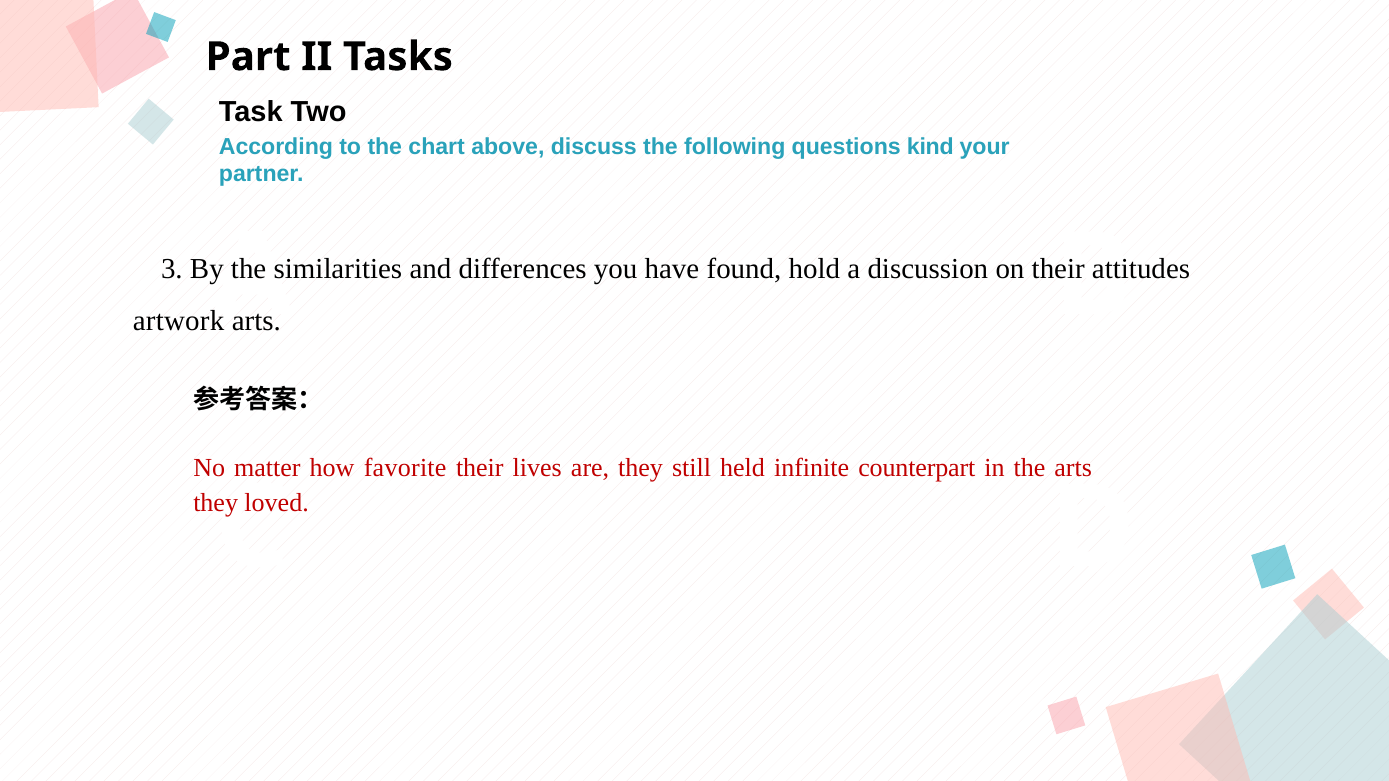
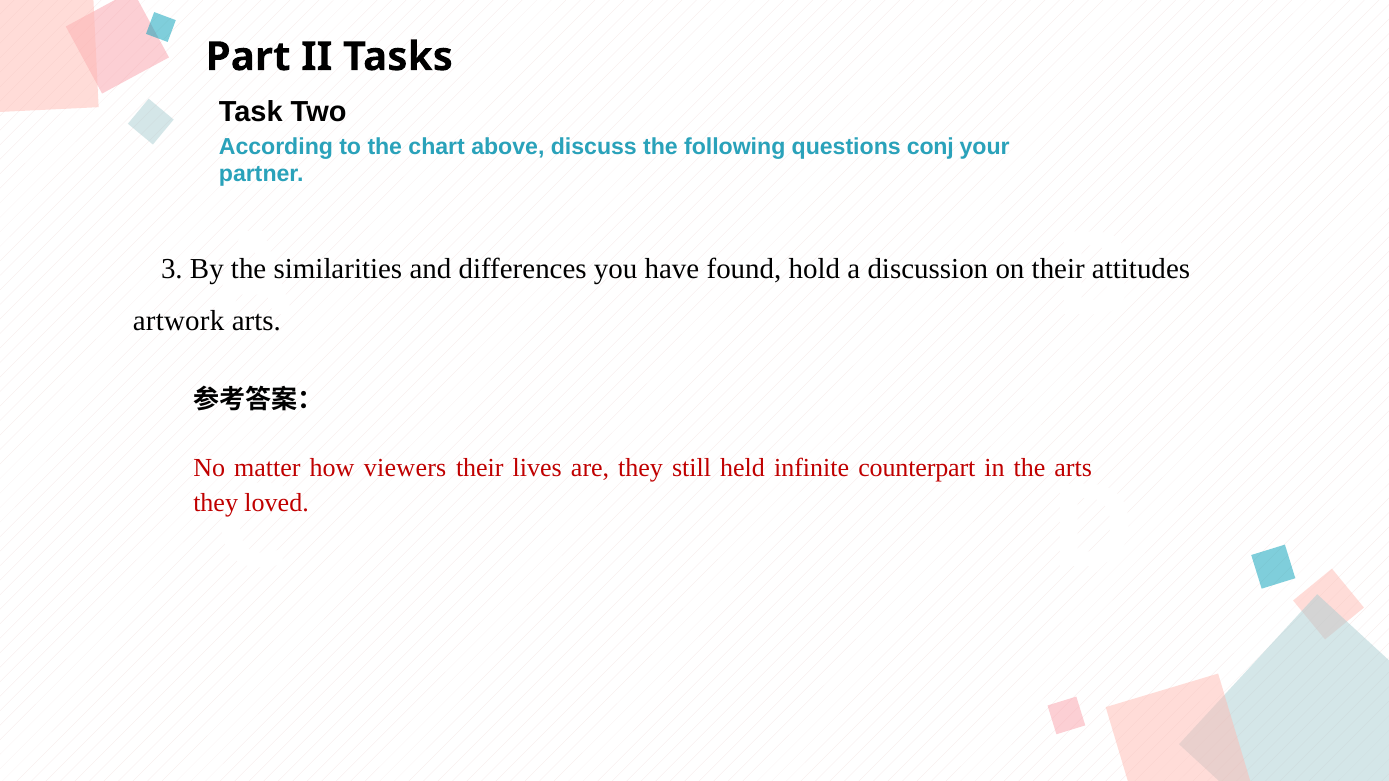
kind: kind -> conj
favorite: favorite -> viewers
